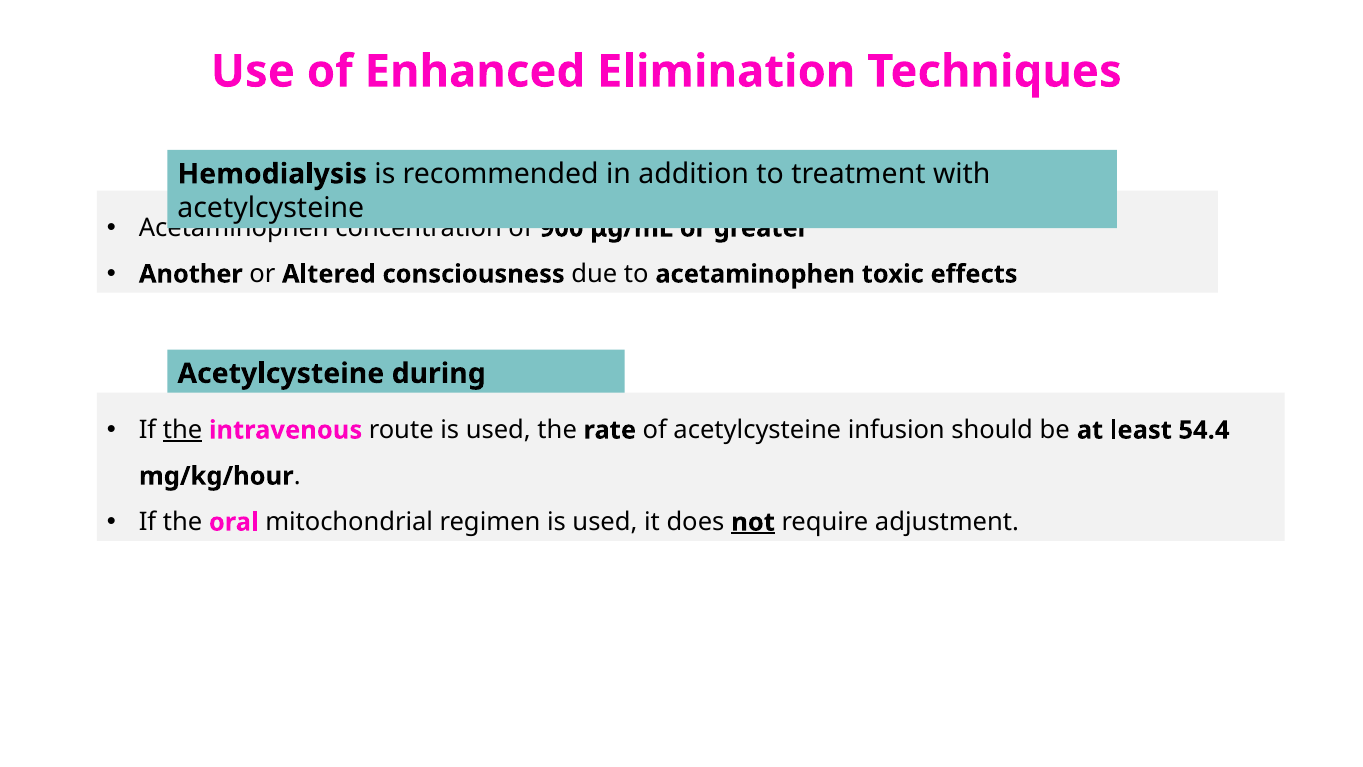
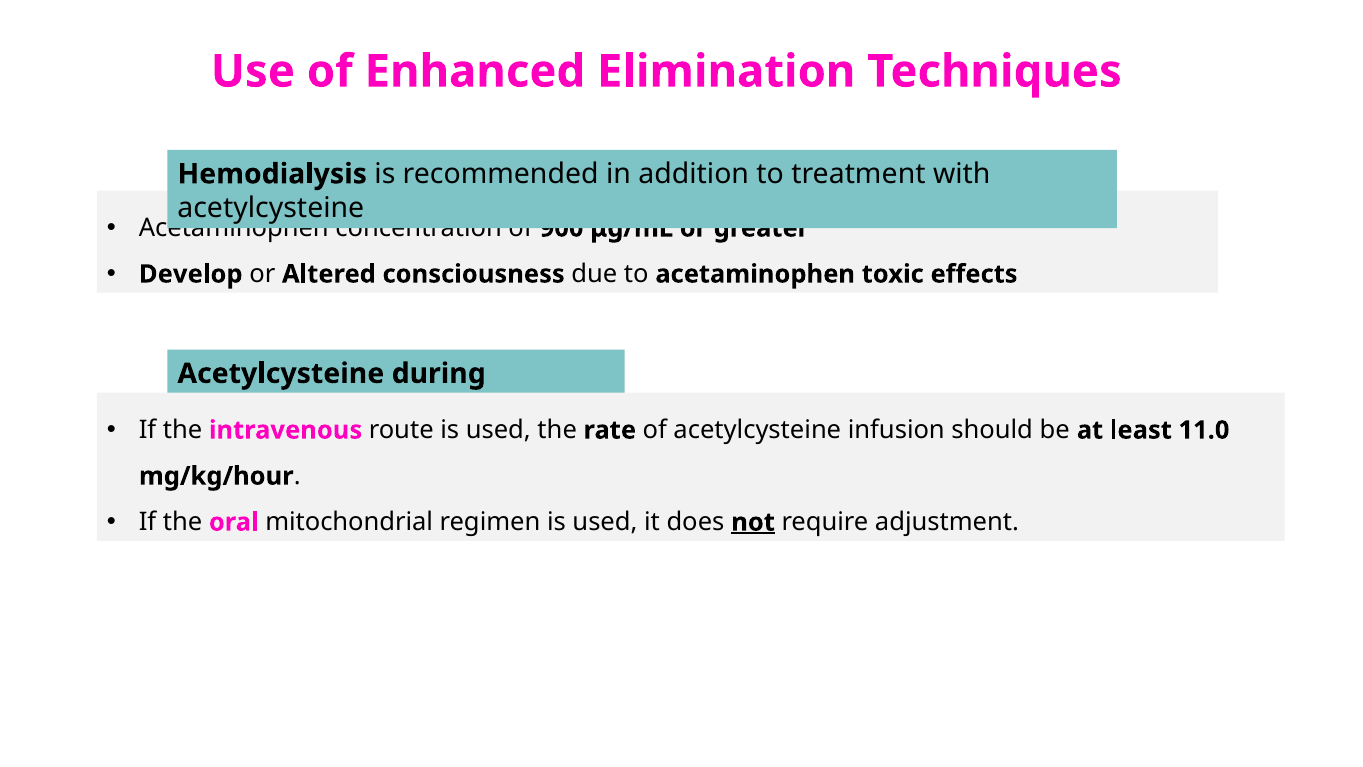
Another: Another -> Develop
the at (183, 430) underline: present -> none
54.4: 54.4 -> 11.0
